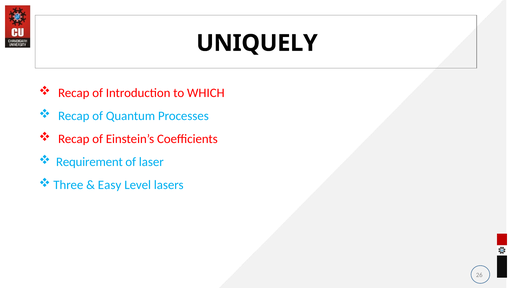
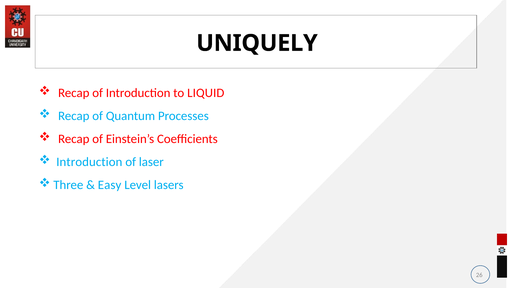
WHICH: WHICH -> LIQUID
Requirement at (89, 162): Requirement -> Introduction
